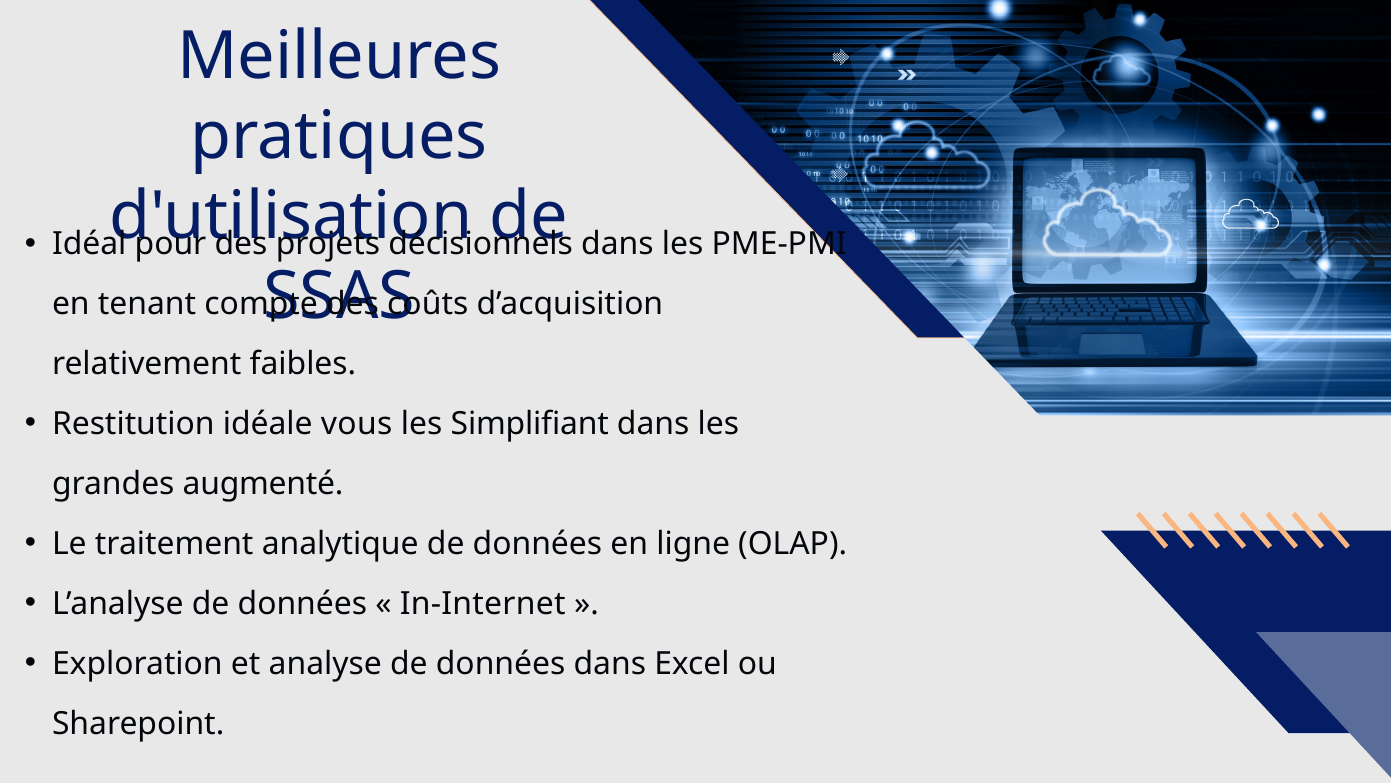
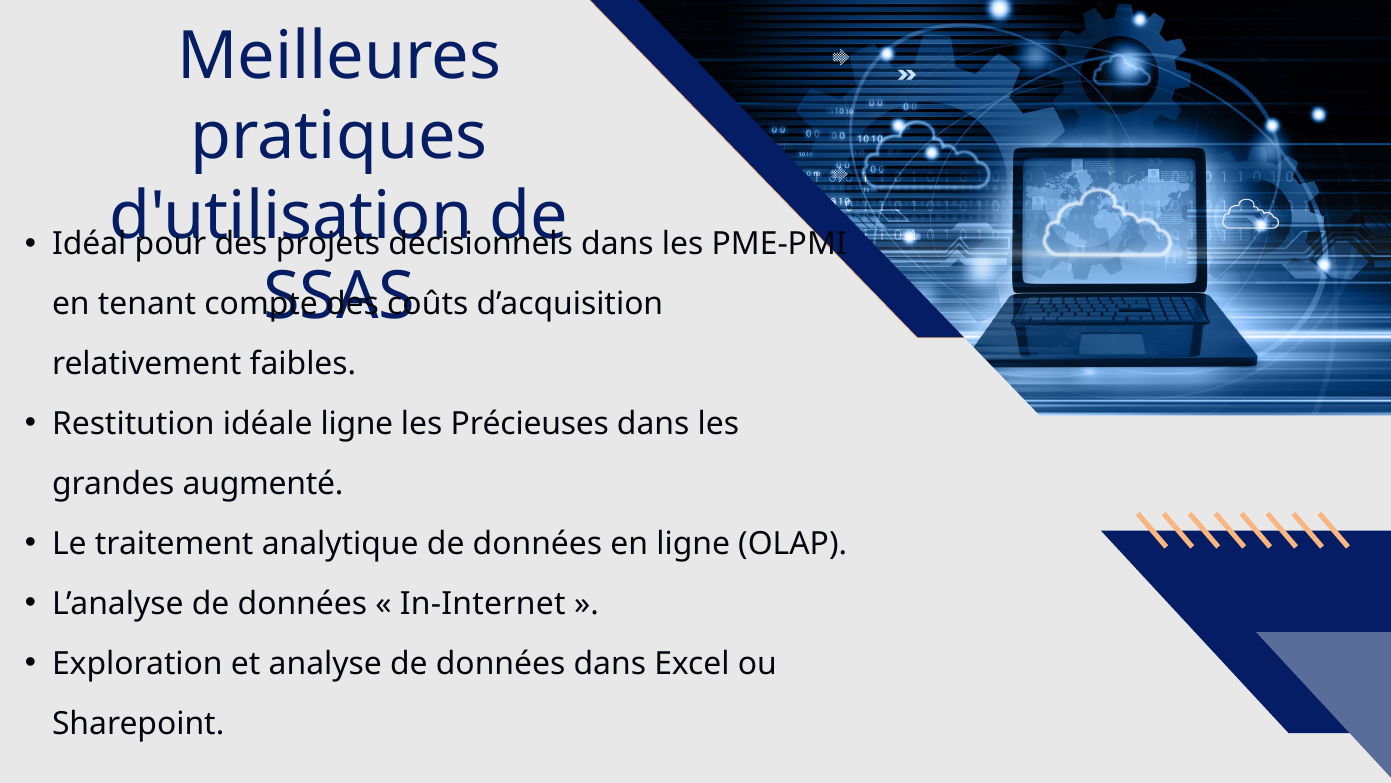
idéale vous: vous -> ligne
Simplifiant: Simplifiant -> Précieuses
